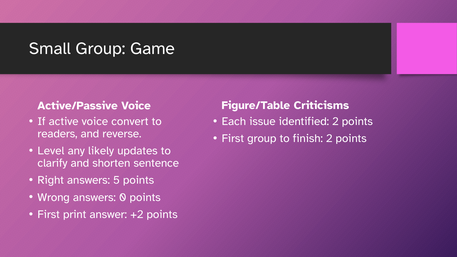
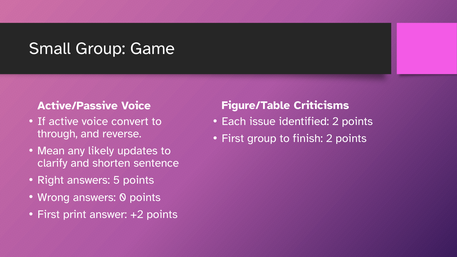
readers: readers -> through
Level: Level -> Mean
